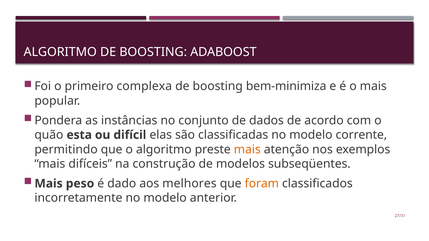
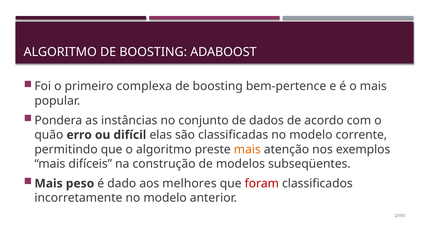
bem-minimiza: bem-minimiza -> bem-pertence
esta: esta -> erro
foram colour: orange -> red
